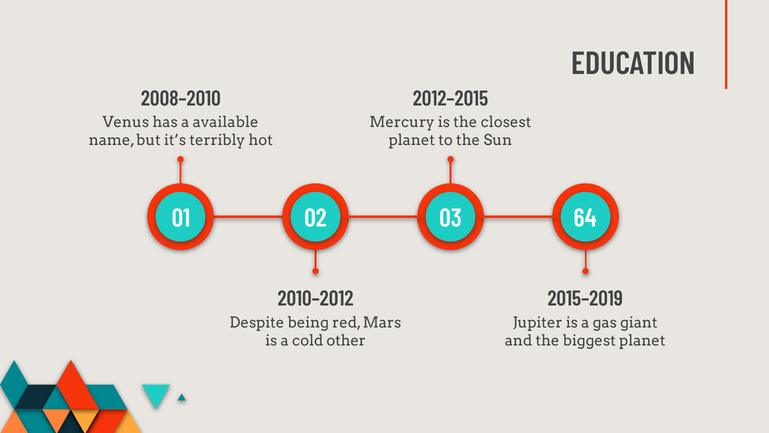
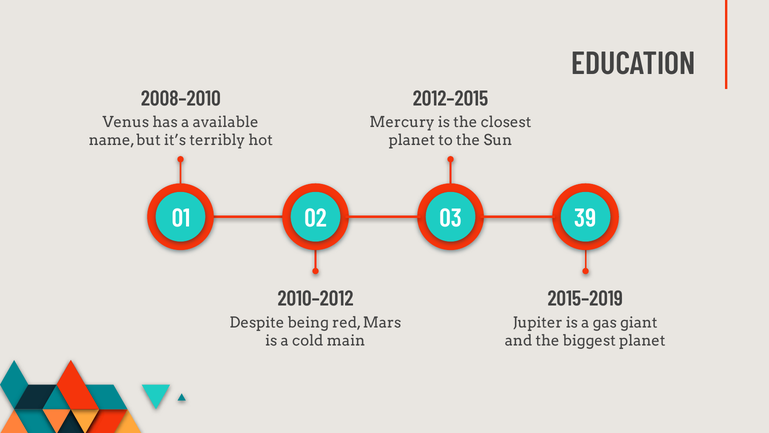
64: 64 -> 39
other: other -> main
